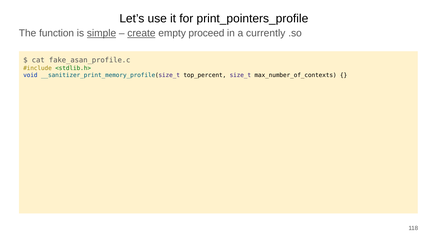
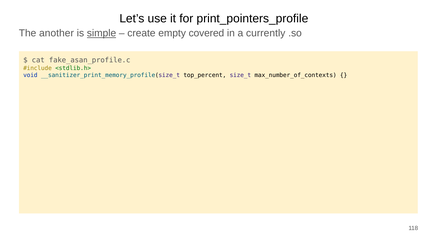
function: function -> another
create underline: present -> none
proceed: proceed -> covered
